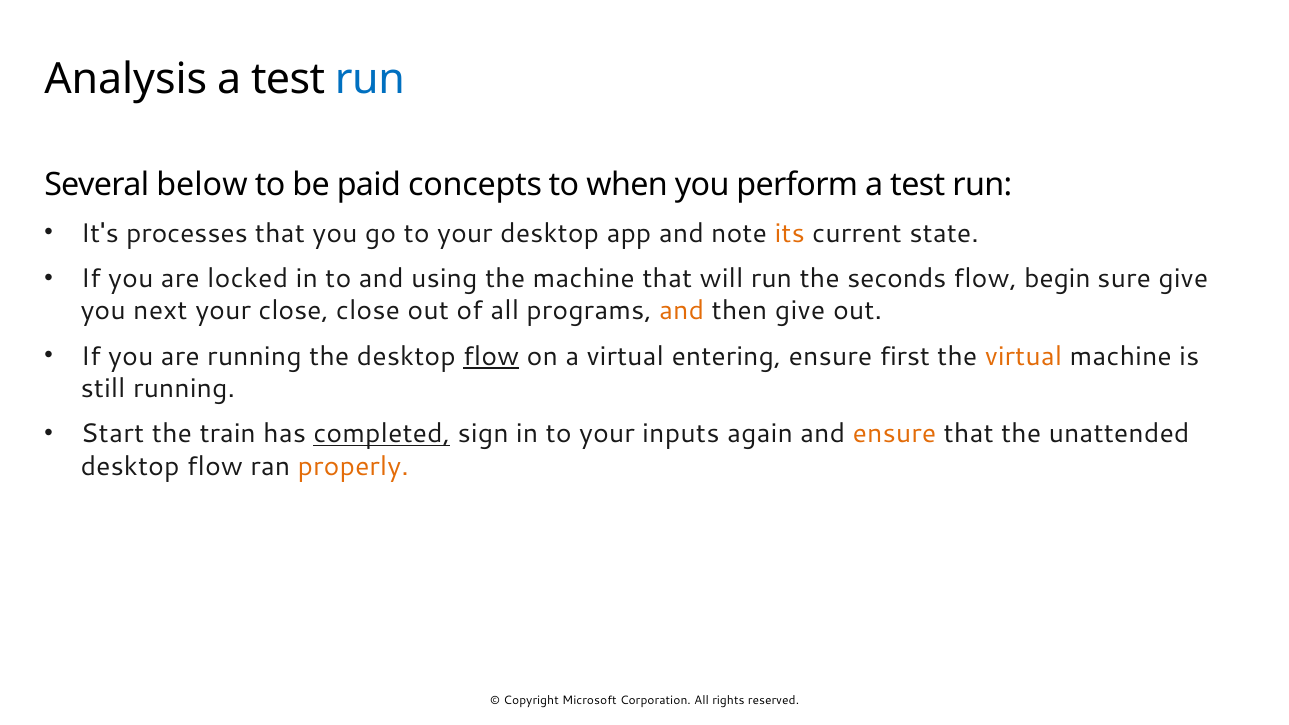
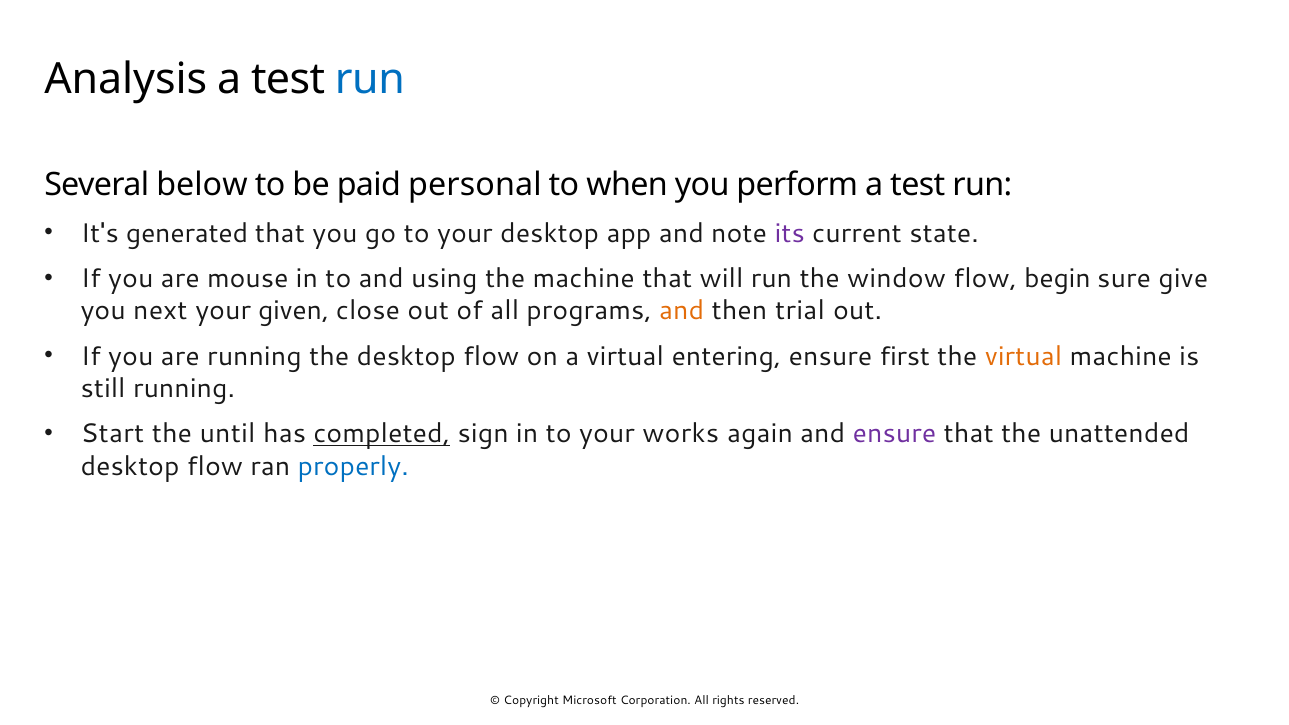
concepts: concepts -> personal
processes: processes -> generated
its colour: orange -> purple
locked: locked -> mouse
seconds: seconds -> window
your close: close -> given
then give: give -> trial
flow at (491, 356) underline: present -> none
train: train -> until
inputs: inputs -> works
ensure at (895, 434) colour: orange -> purple
properly colour: orange -> blue
